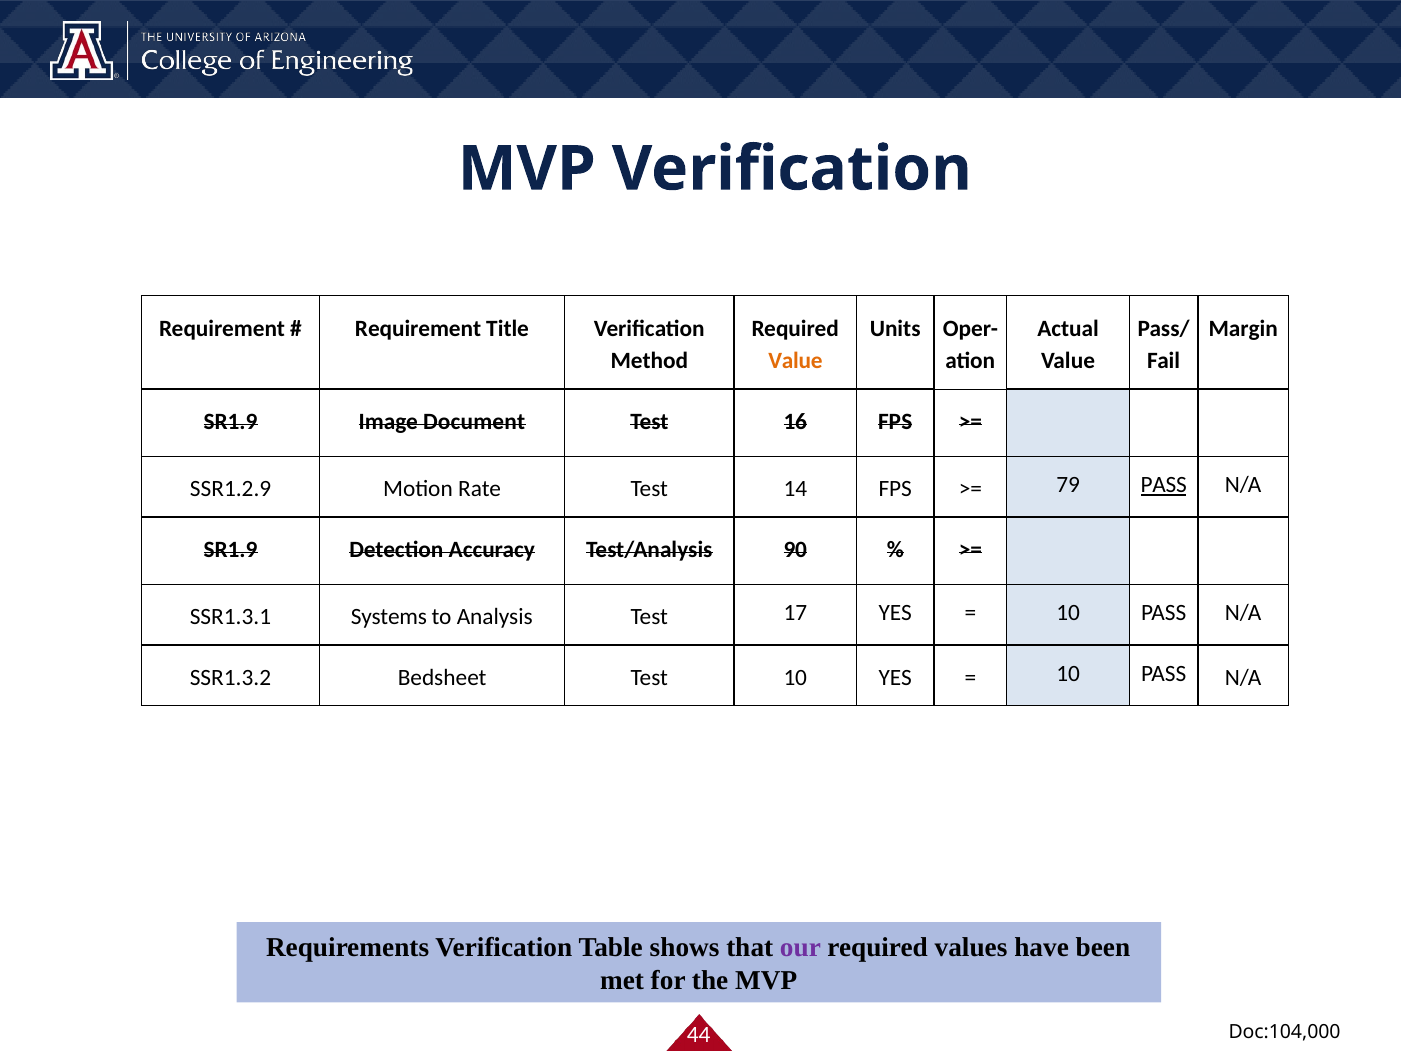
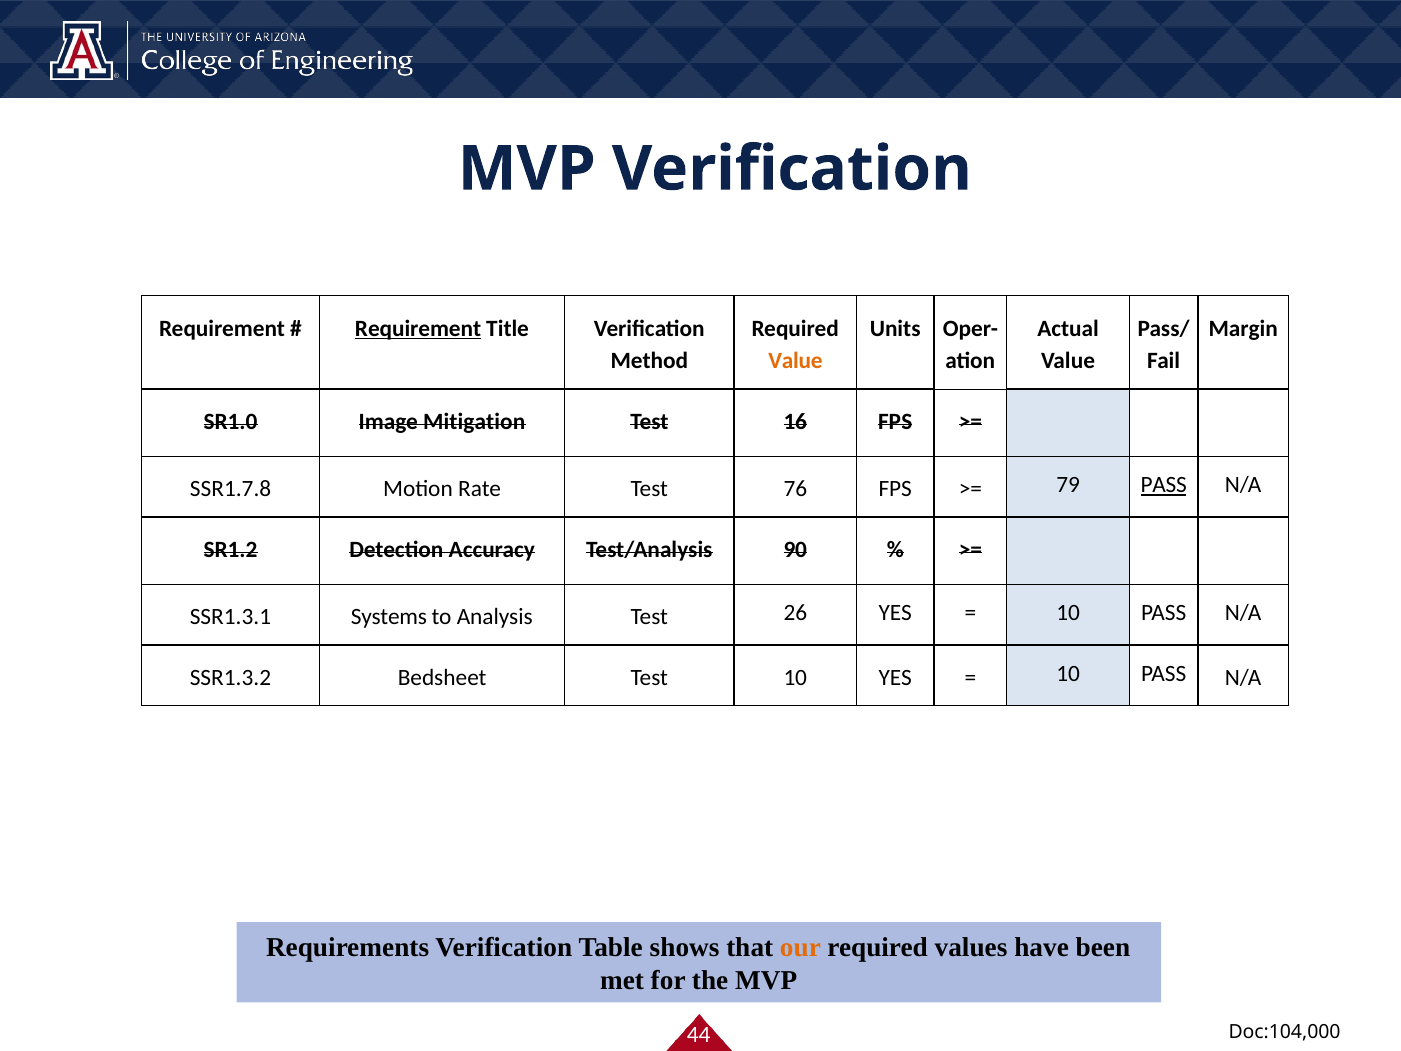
Requirement at (418, 328) underline: none -> present
SR1.9 at (231, 422): SR1.9 -> SR1.0
Document: Document -> Mitigation
SSR1.2.9: SSR1.2.9 -> SSR1.7.8
14: 14 -> 76
SR1.9 at (231, 550): SR1.9 -> SR1.2
17: 17 -> 26
our colour: purple -> orange
